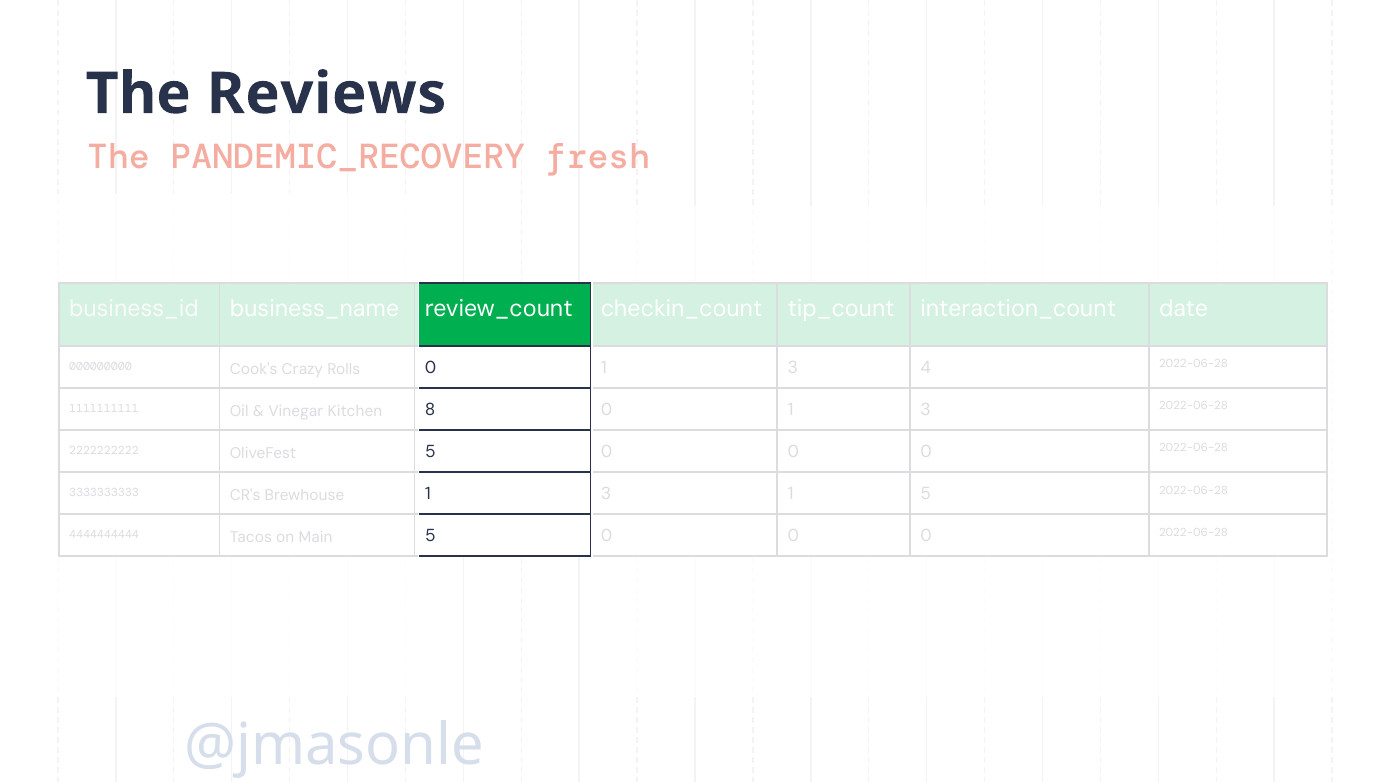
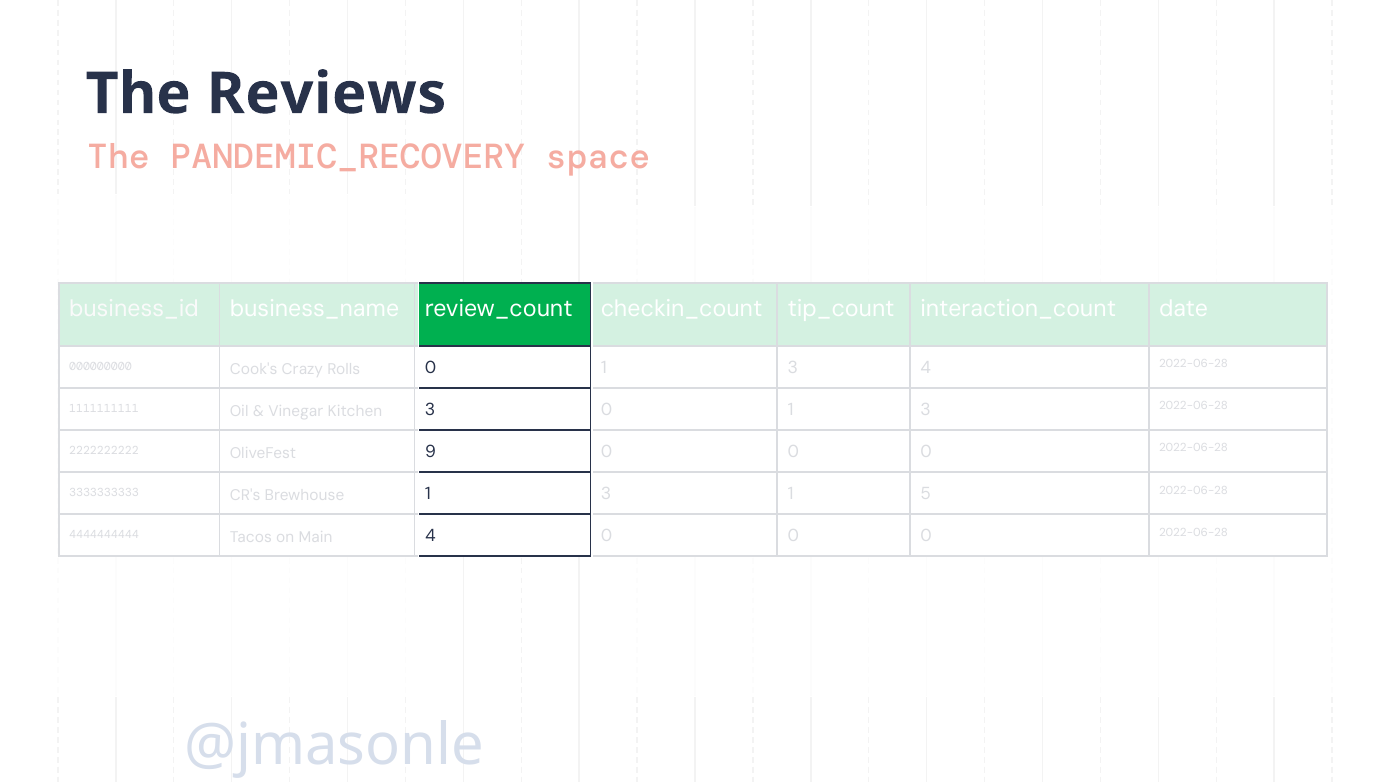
fresh: fresh -> space
8 at (430, 410): 8 -> 3
5 at (430, 452): 5 -> 9
5 at (430, 536): 5 -> 4
